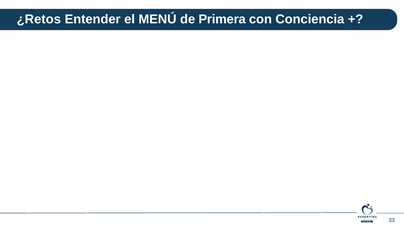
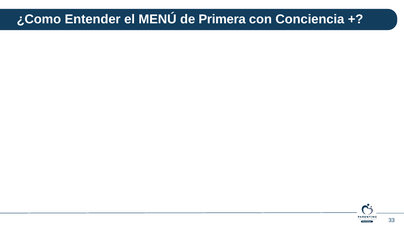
¿Retos: ¿Retos -> ¿Como
